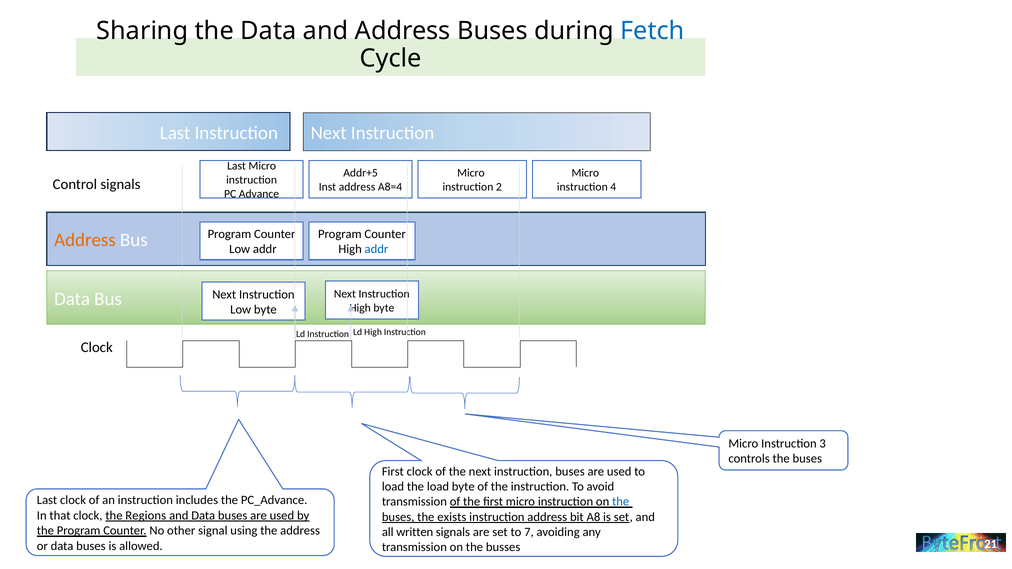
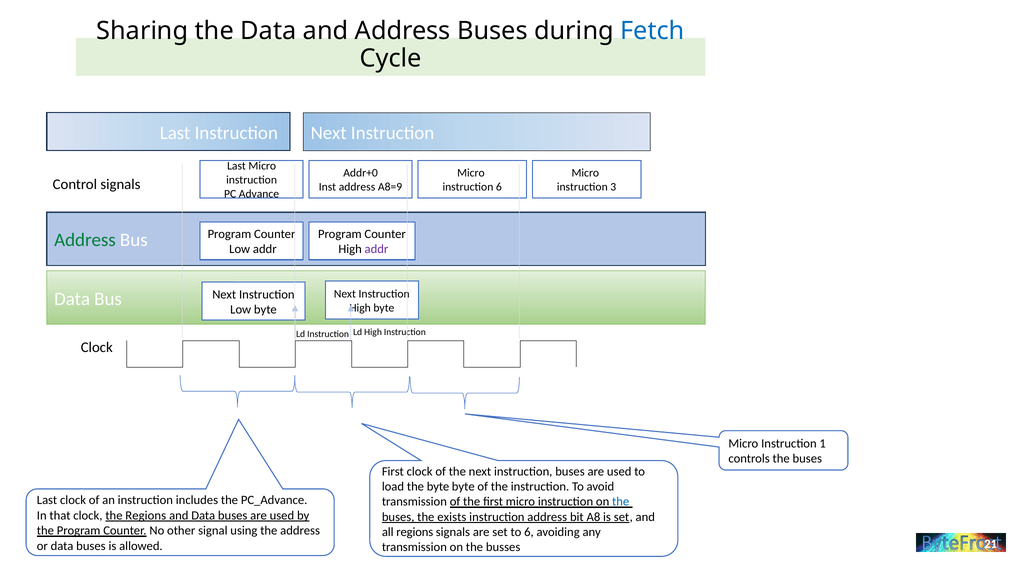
Addr+5: Addr+5 -> Addr+0
A8=4: A8=4 -> A8=9
instruction 2: 2 -> 6
4: 4 -> 3
Address at (85, 240) colour: orange -> green
addr at (376, 249) colour: blue -> purple
3: 3 -> 1
the load: load -> byte
all written: written -> regions
to 7: 7 -> 6
